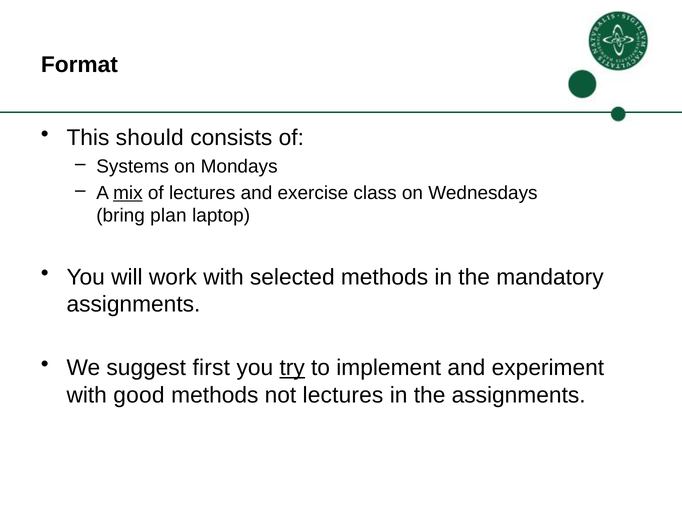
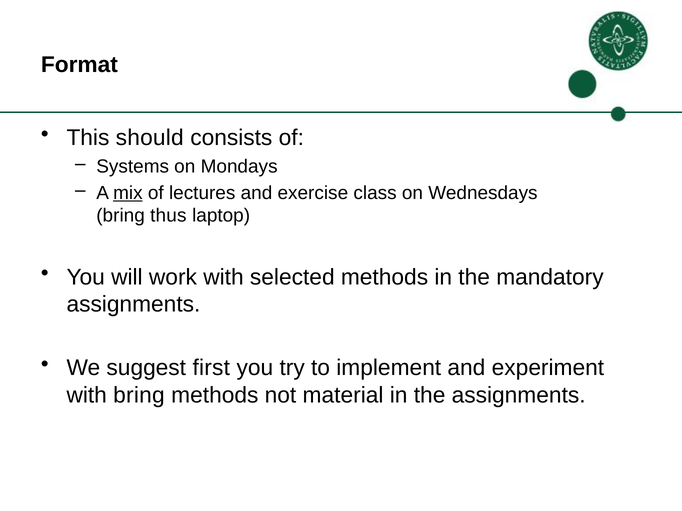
plan: plan -> thus
try underline: present -> none
with good: good -> bring
not lectures: lectures -> material
